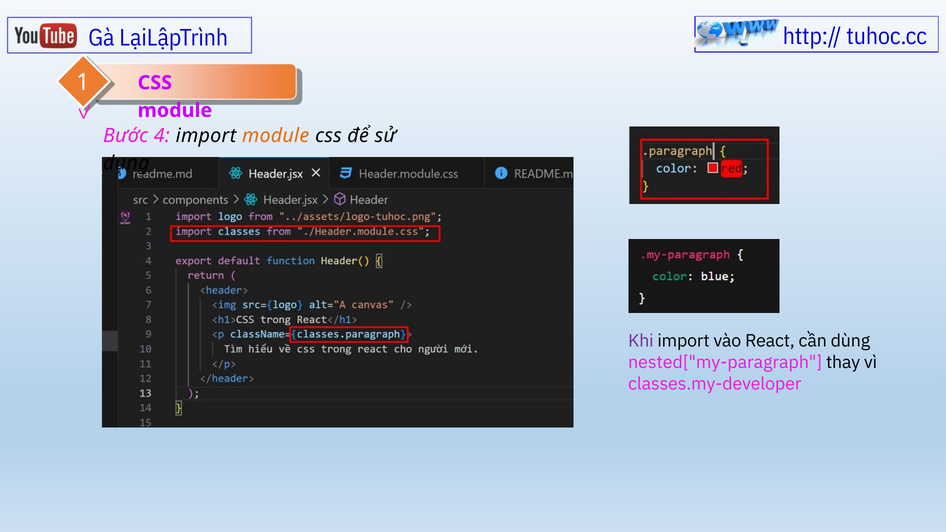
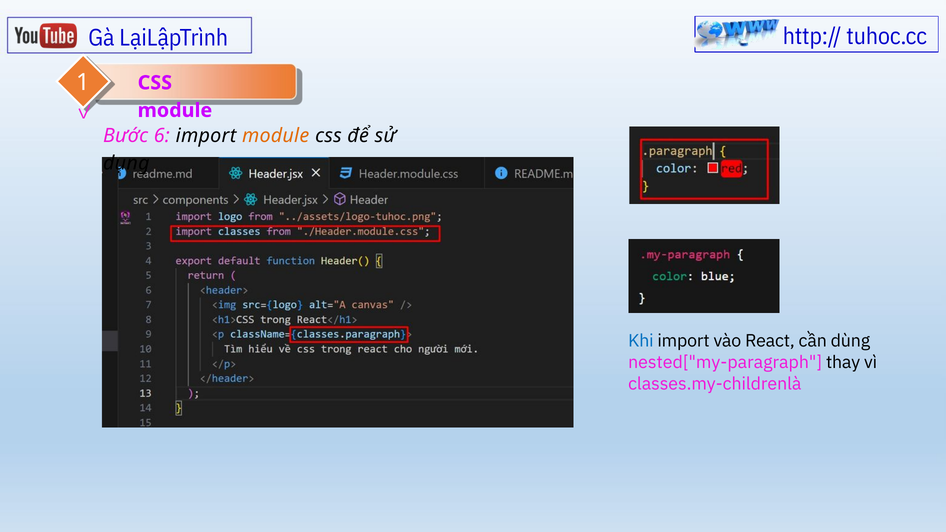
4: 4 -> 6
Khi colour: purple -> blue
classes.my-developer: classes.my-developer -> classes.my-childrenlà
